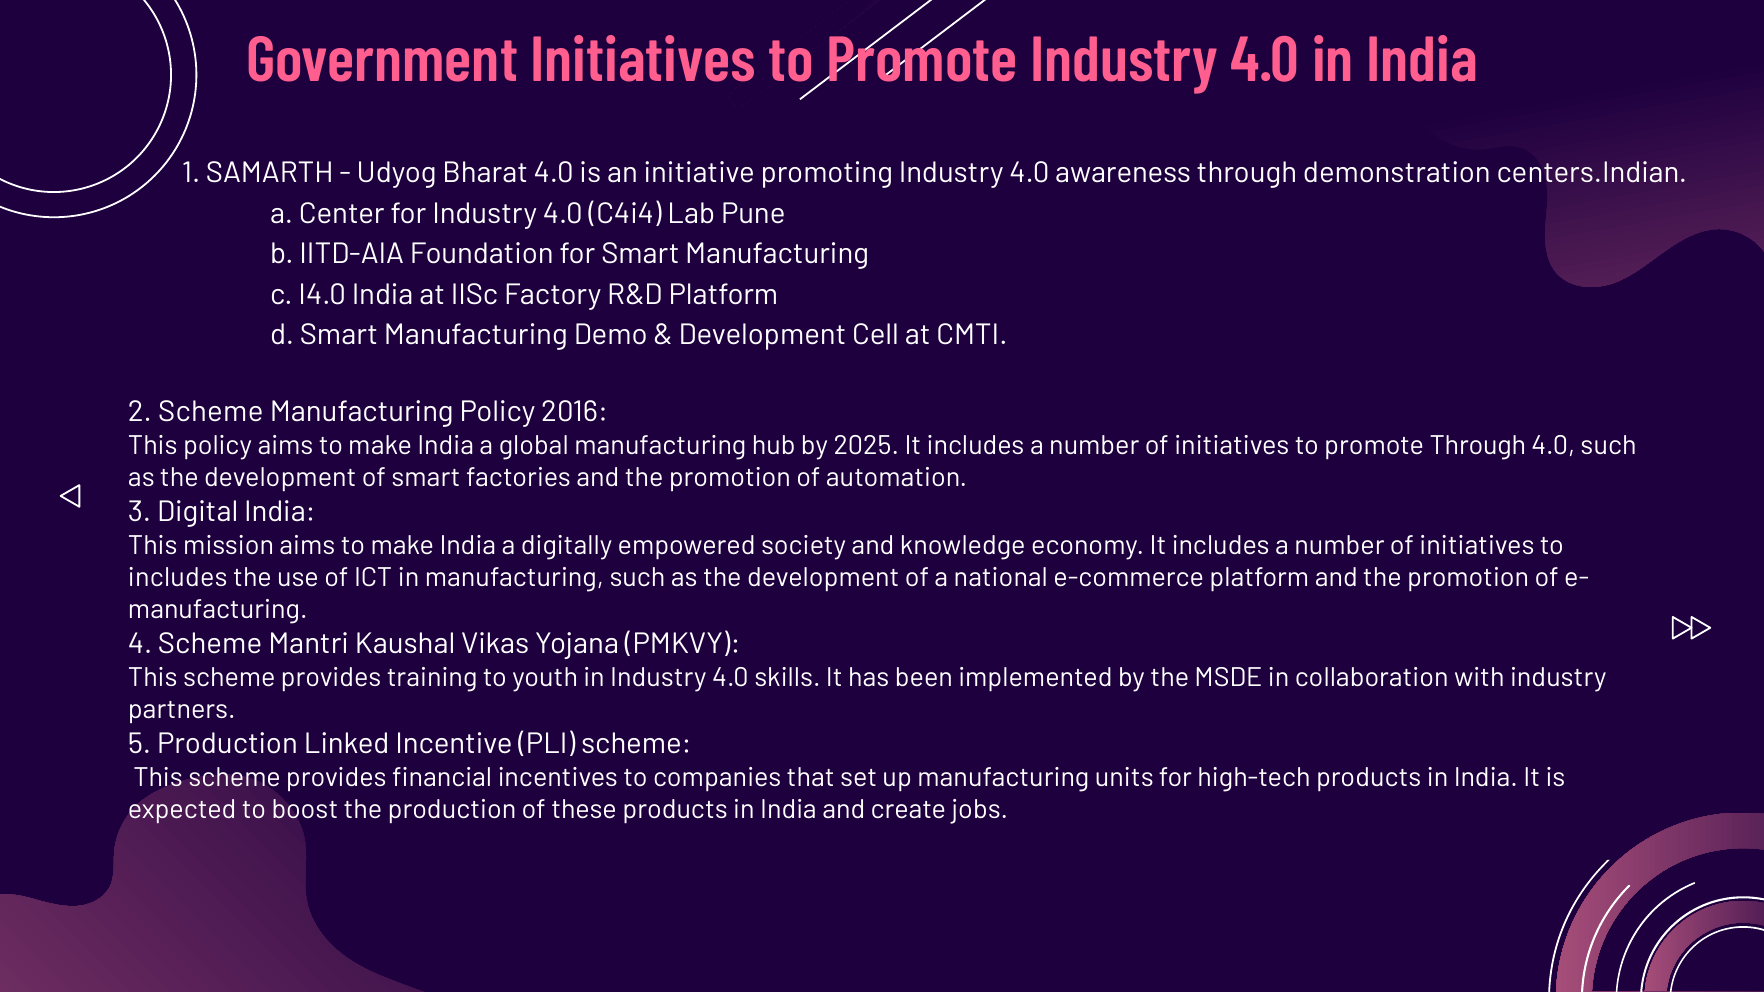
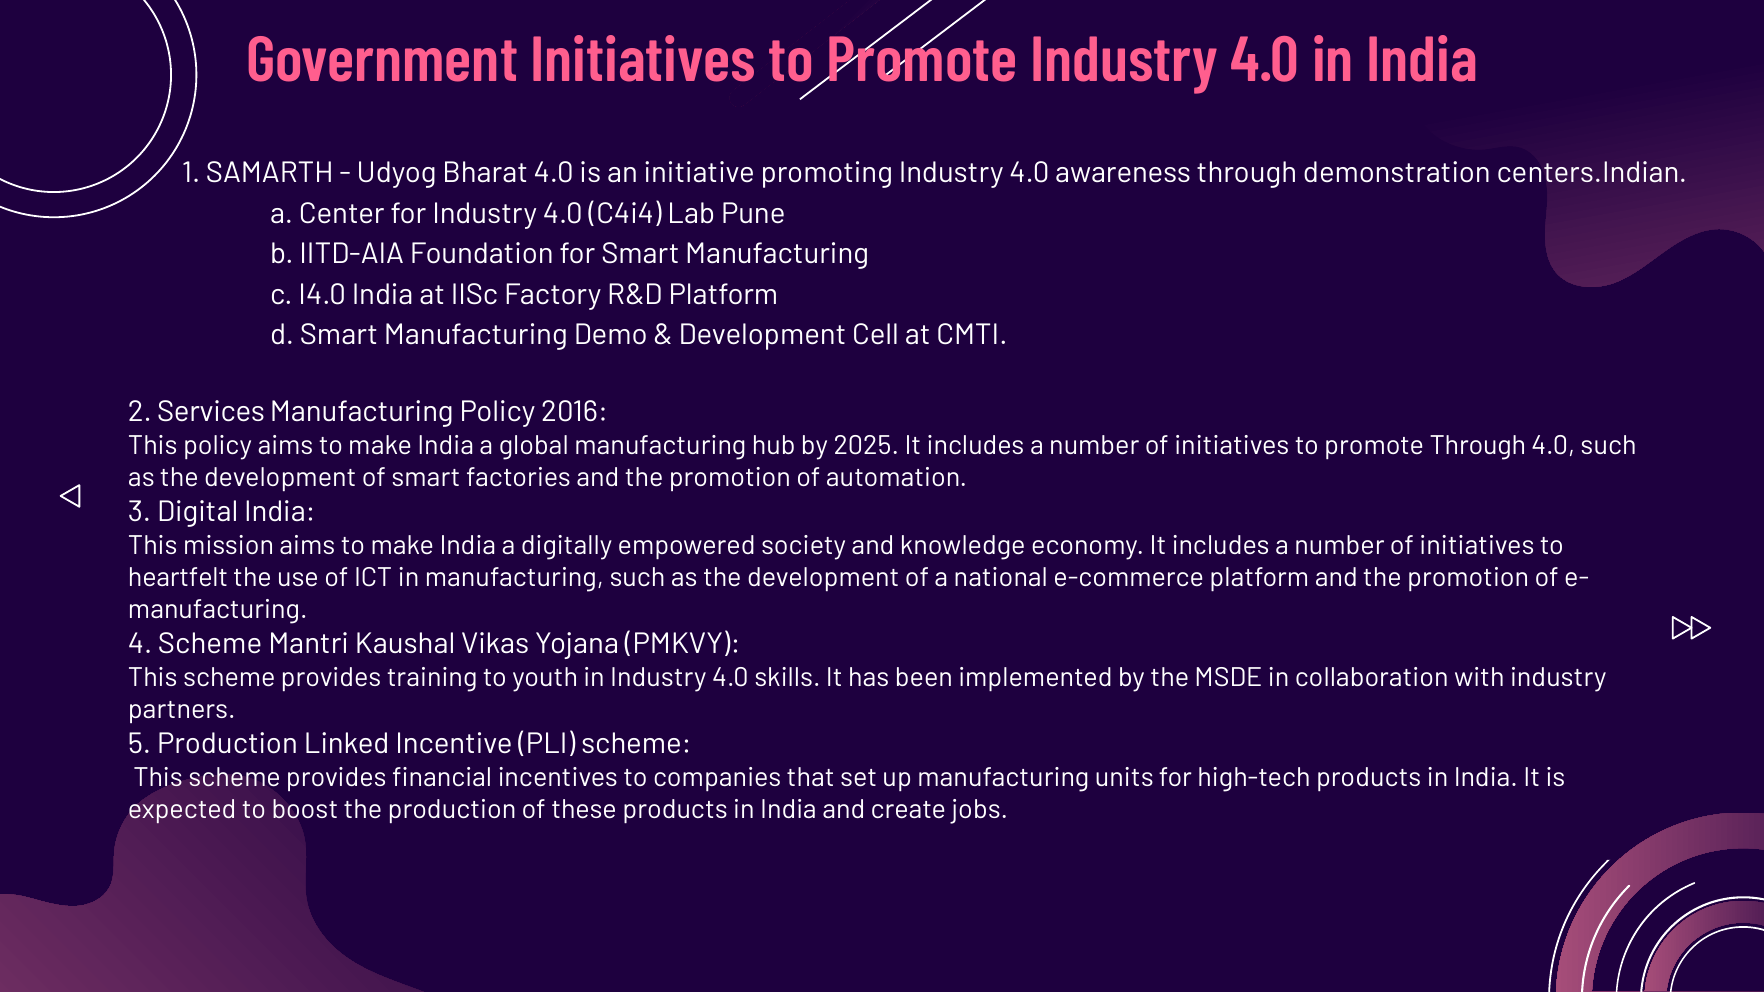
2 Scheme: Scheme -> Services
includes at (178, 578): includes -> heartfelt
